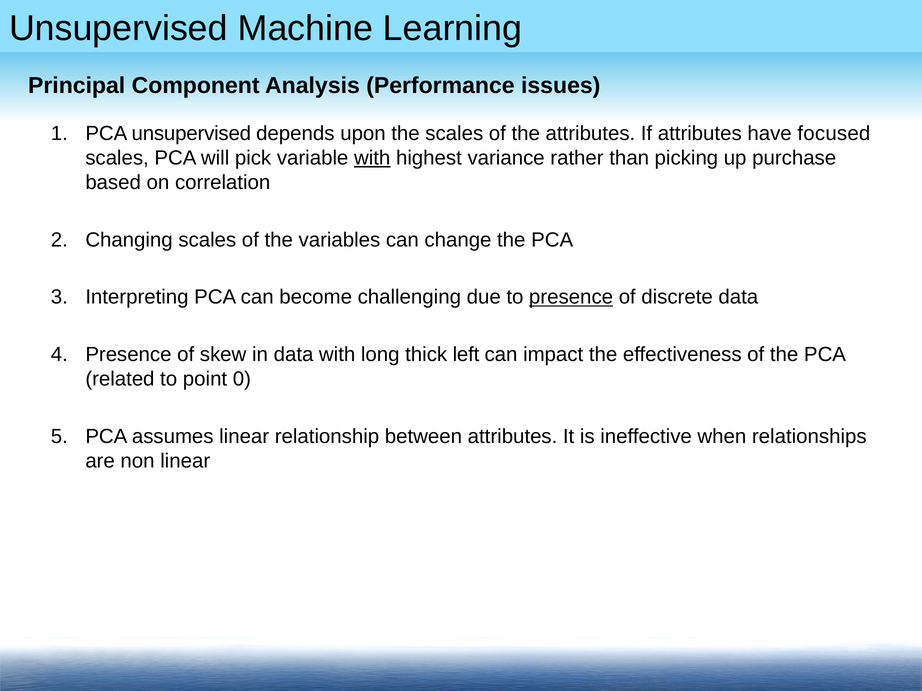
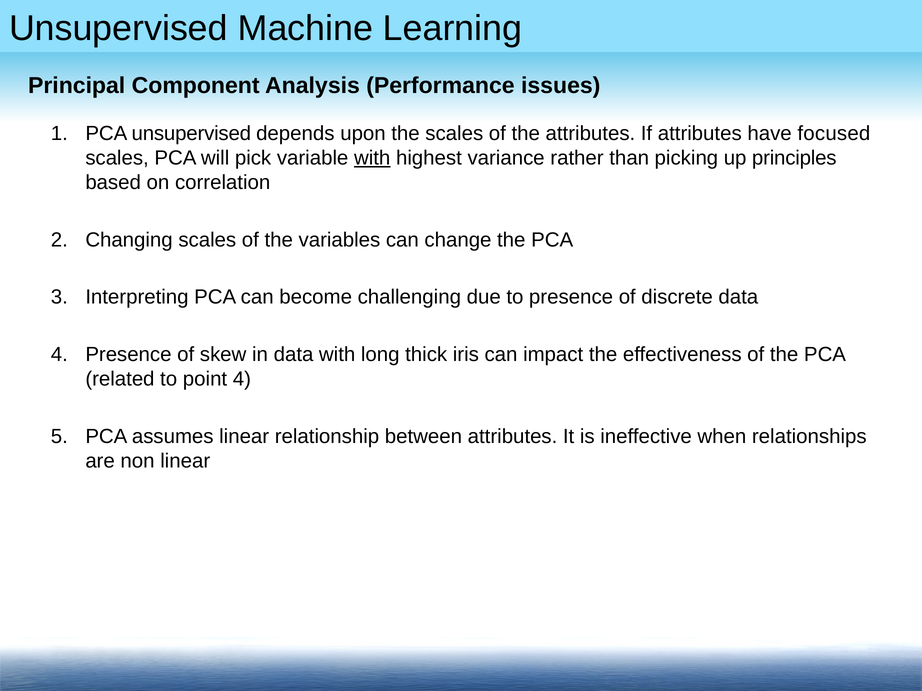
purchase: purchase -> principles
presence at (571, 297) underline: present -> none
left: left -> iris
point 0: 0 -> 4
